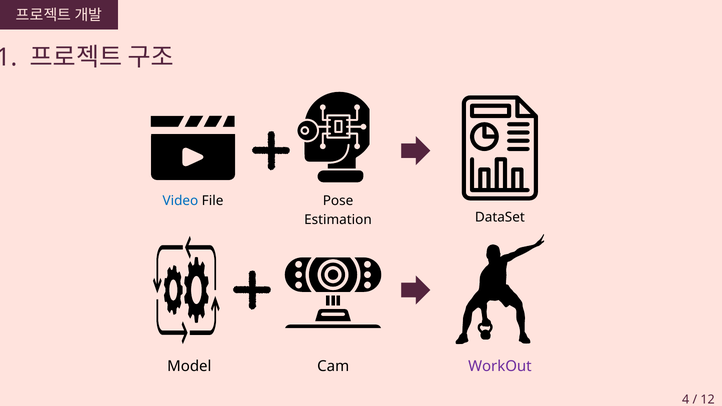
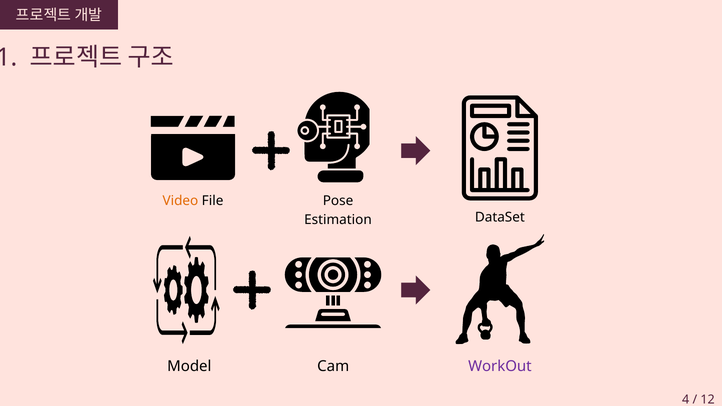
Video colour: blue -> orange
